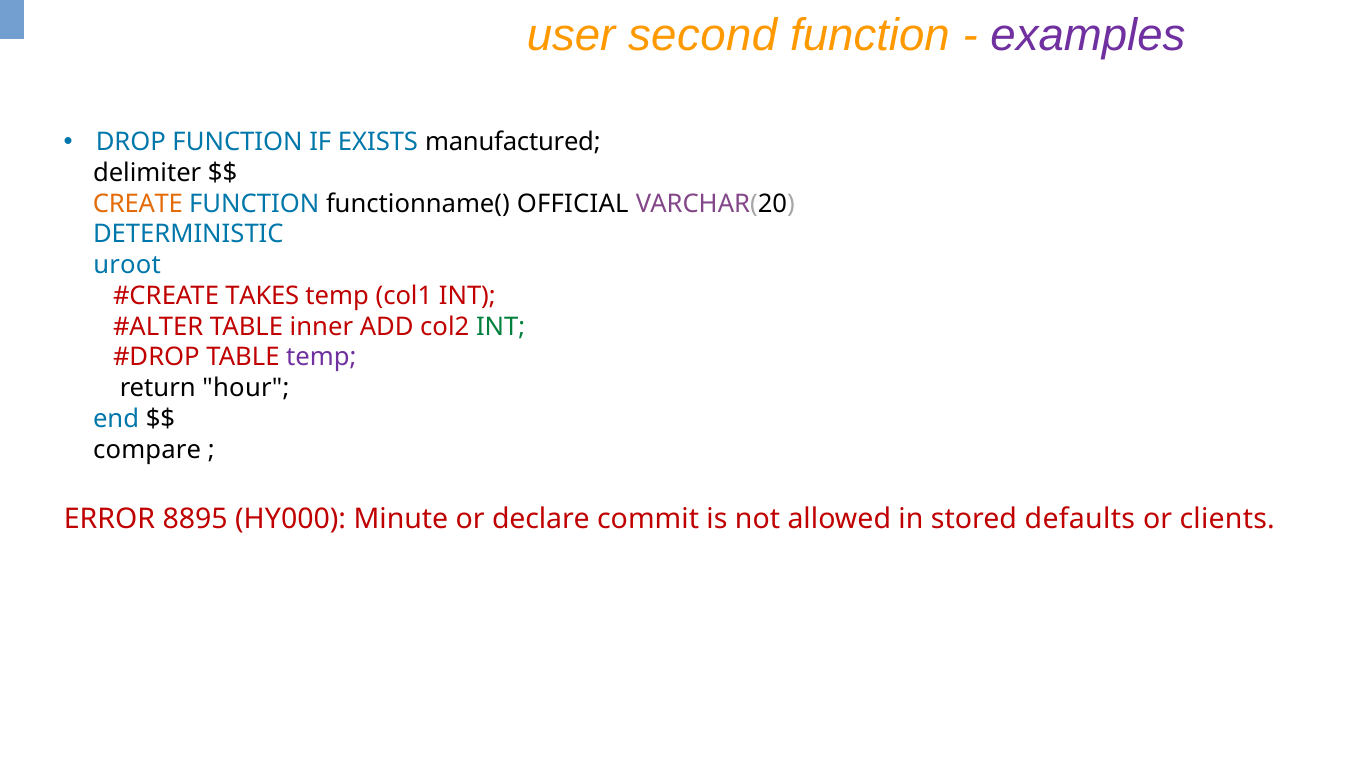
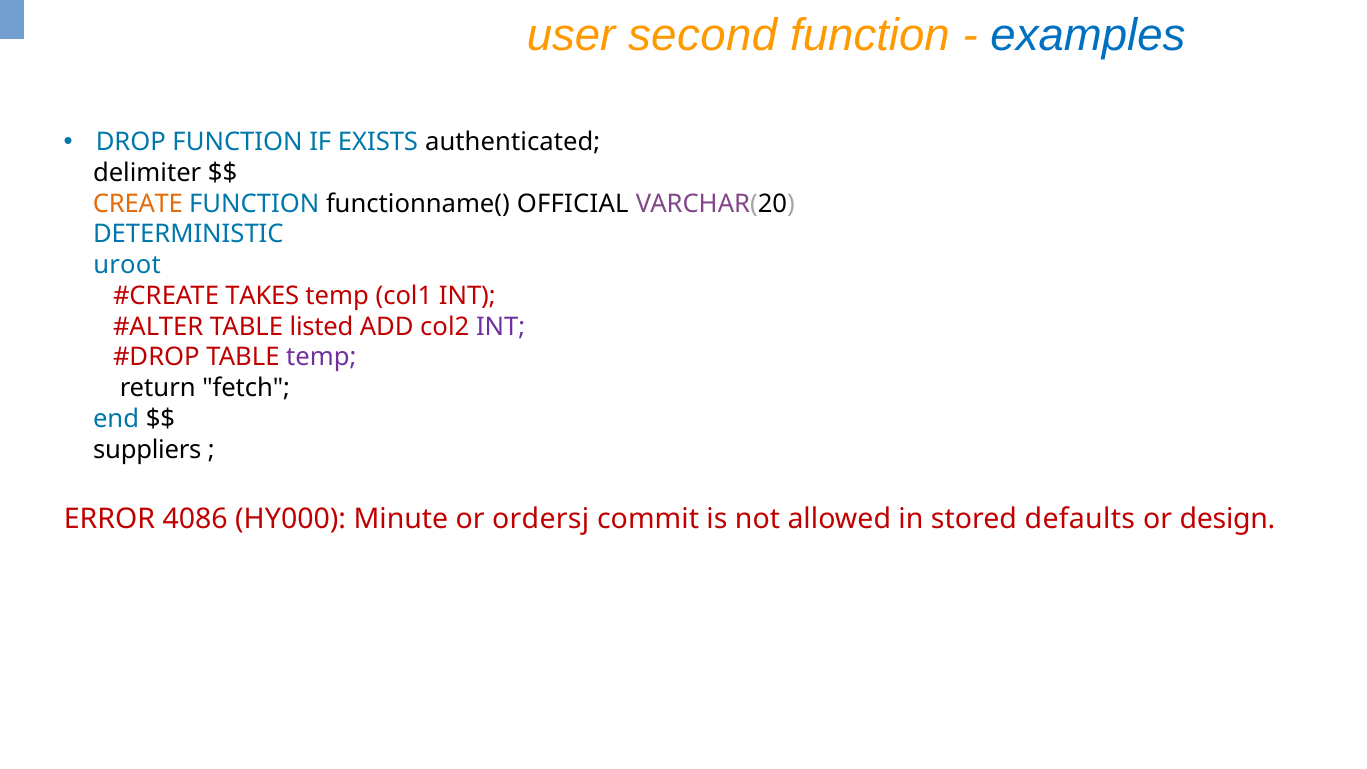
examples colour: purple -> blue
manufactured: manufactured -> authenticated
inner: inner -> listed
INT at (501, 327) colour: green -> purple
hour: hour -> fetch
compare: compare -> suppliers
8895: 8895 -> 4086
declare: declare -> ordersj
clients: clients -> design
